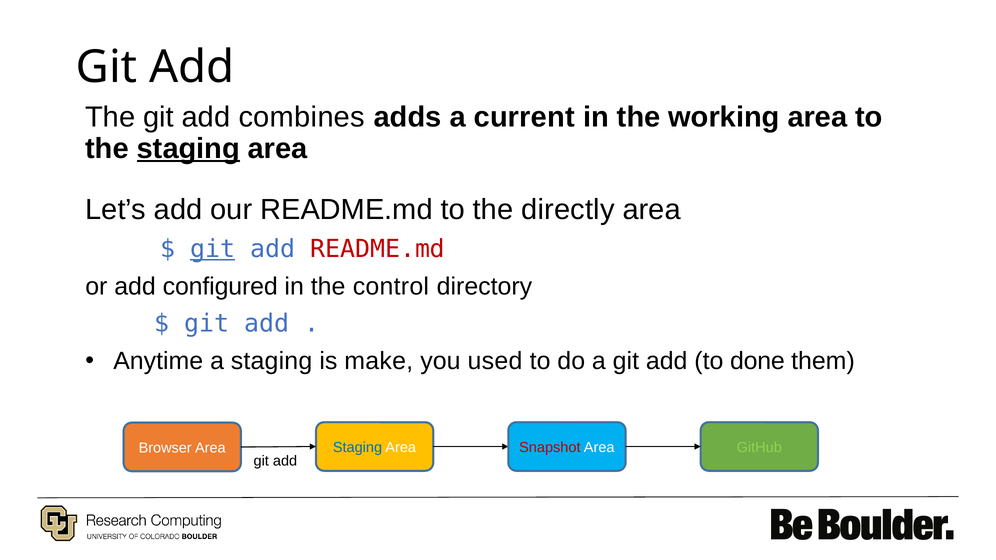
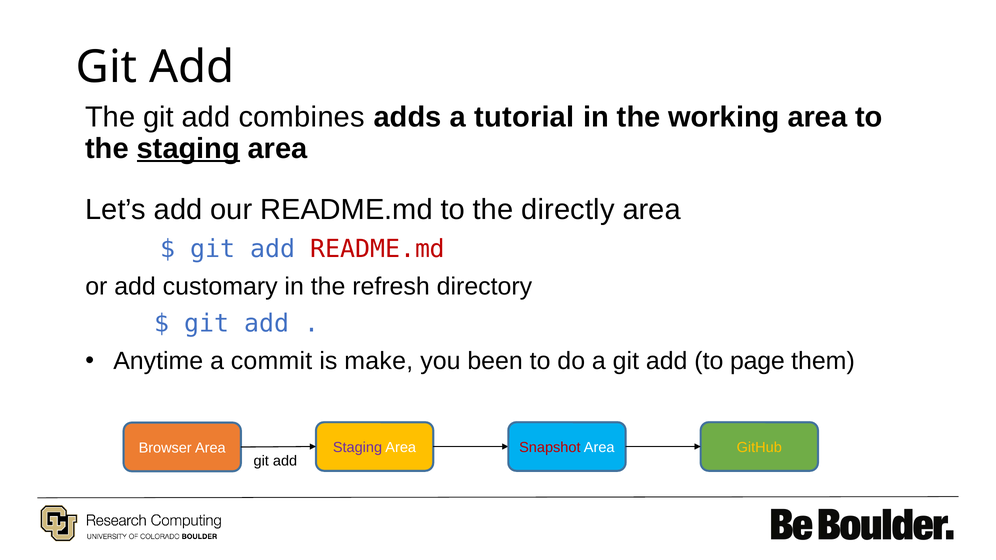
current: current -> tutorial
git at (213, 249) underline: present -> none
configured: configured -> customary
control: control -> refresh
a staging: staging -> commit
used: used -> been
done: done -> page
Staging at (357, 448) colour: blue -> purple
GitHub colour: light green -> yellow
